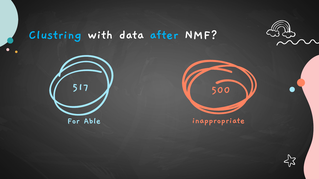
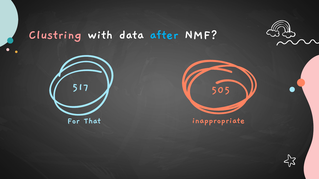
Clustring colour: light blue -> pink
500: 500 -> 505
Able: Able -> That
